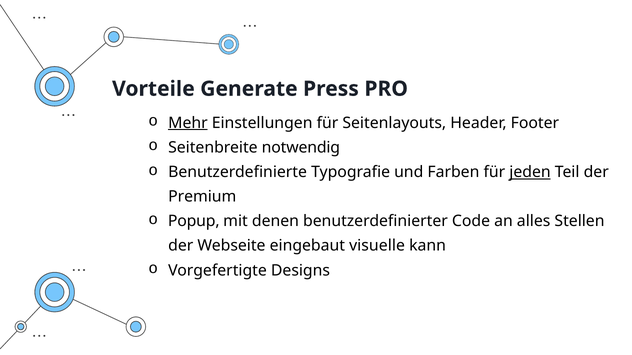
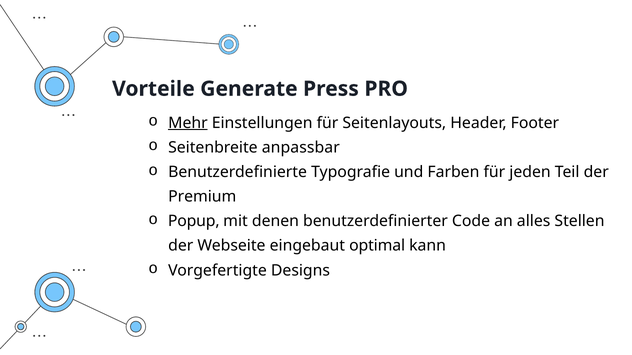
notwendig: notwendig -> anpassbar
jeden underline: present -> none
visuelle: visuelle -> optimal
